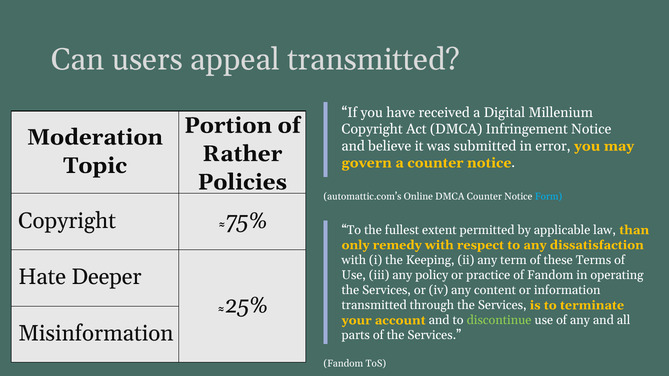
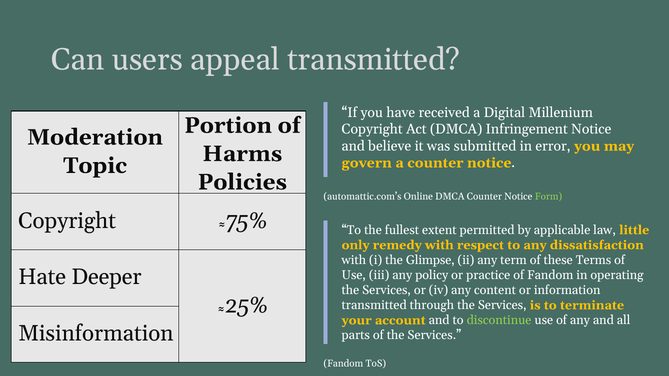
Rather: Rather -> Harms
Form colour: light blue -> light green
than: than -> little
Keeping: Keeping -> Glimpse
